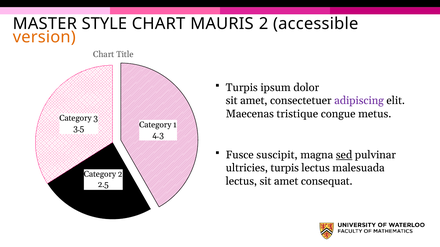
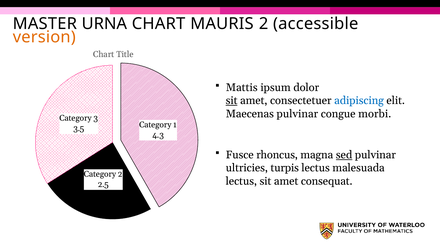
STYLE: STYLE -> URNA
Turpis at (242, 88): Turpis -> Mattis
sit at (232, 101) underline: none -> present
adipiscing colour: purple -> blue
Maecenas tristique: tristique -> pulvinar
metus: metus -> morbi
suscipit: suscipit -> rhoncus
